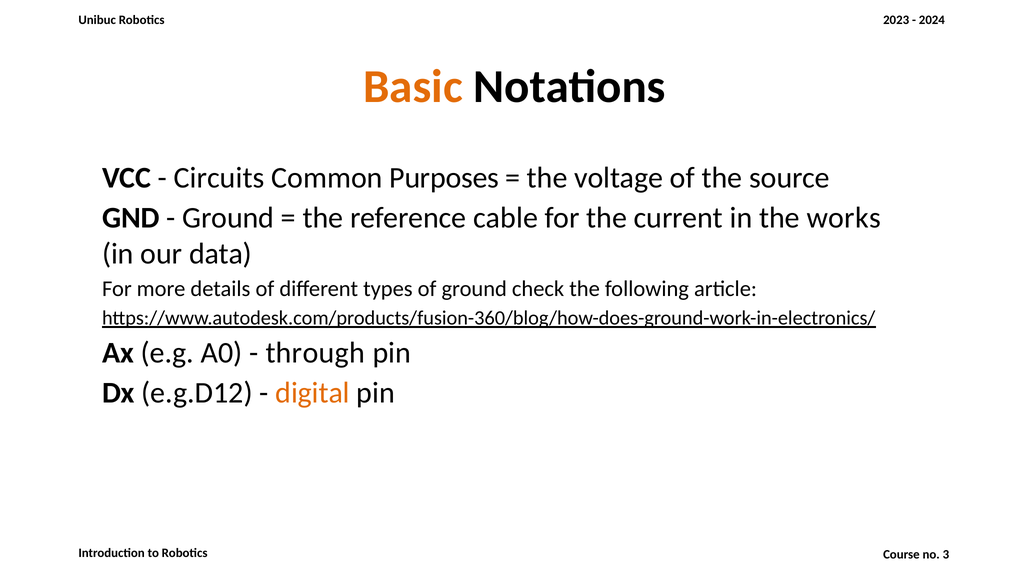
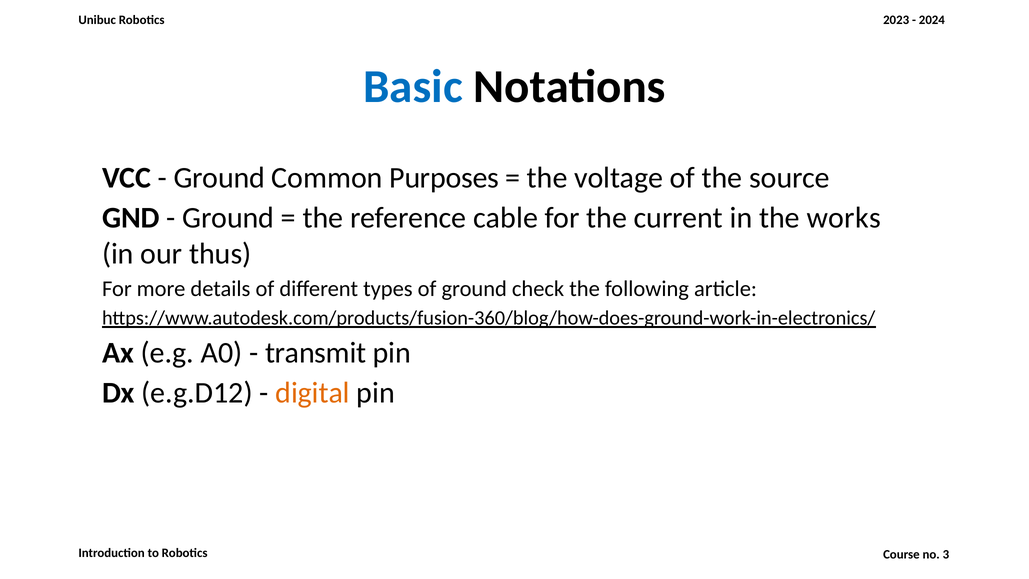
Basic colour: orange -> blue
Circuits at (219, 178): Circuits -> Ground
data: data -> thus
through: through -> transmit
